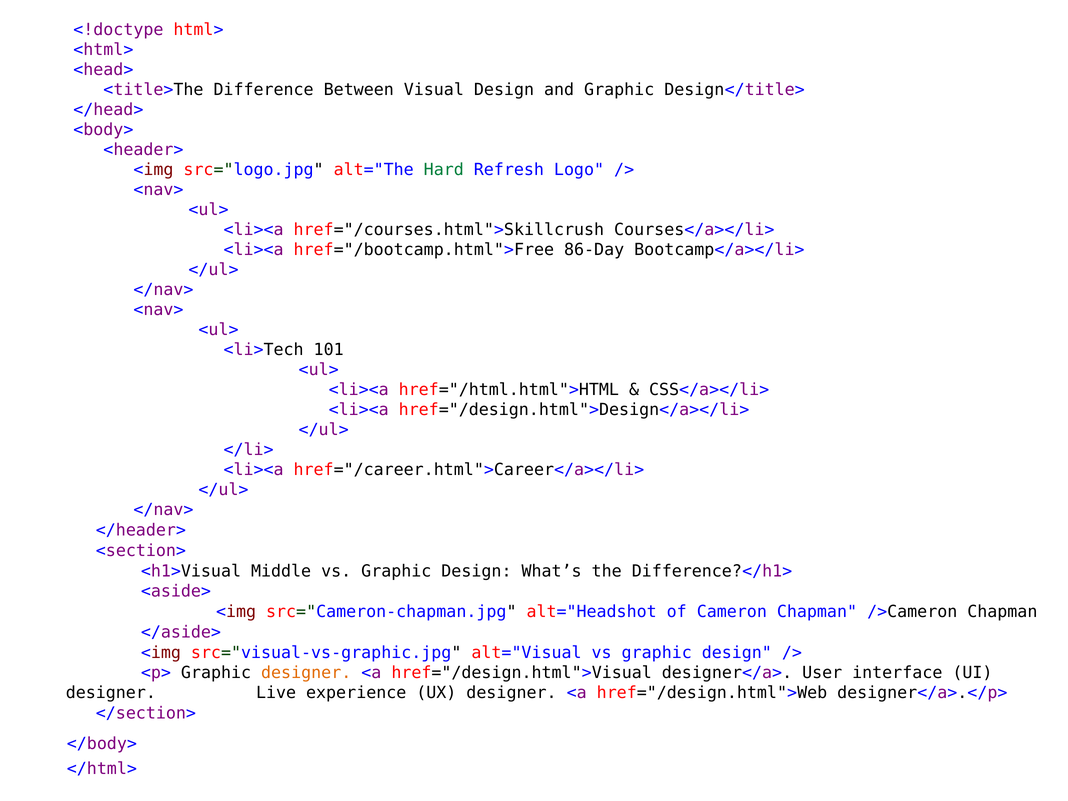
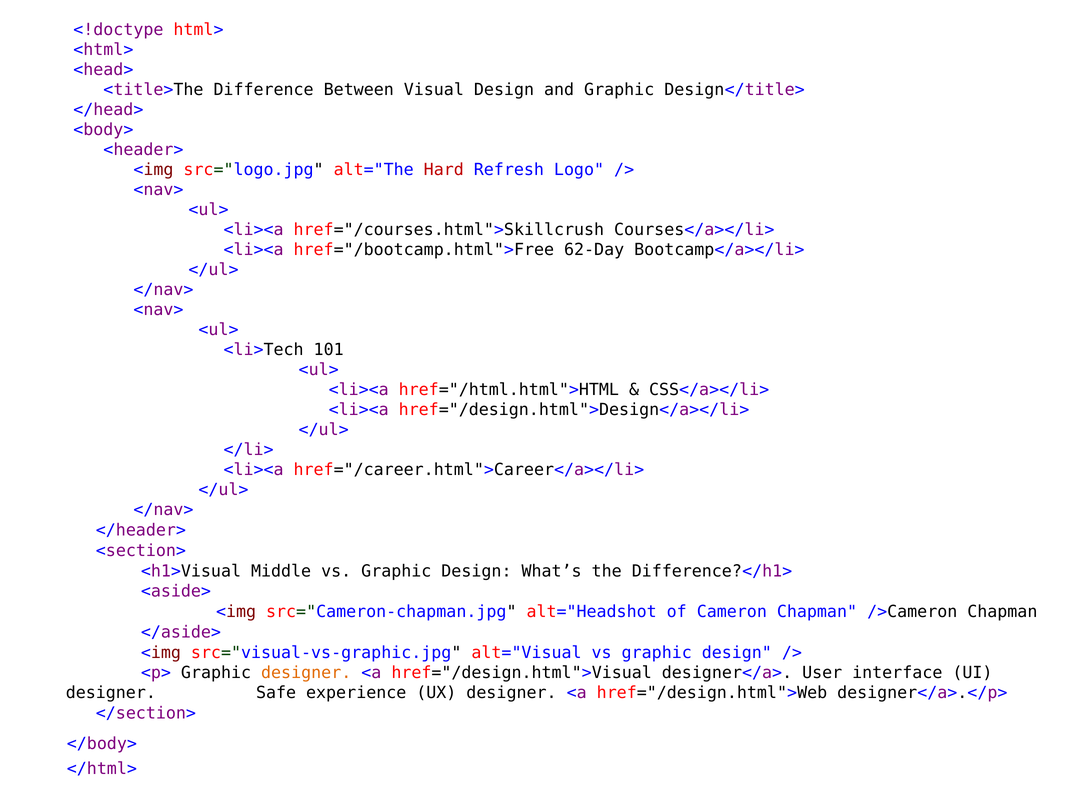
Hard colour: green -> red
86-Day: 86-Day -> 62-Day
Live: Live -> Safe
